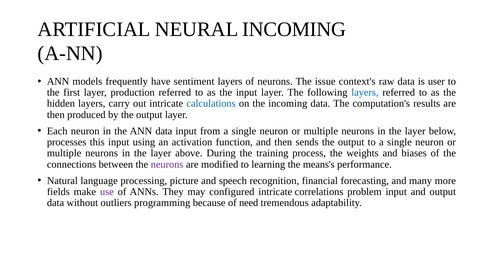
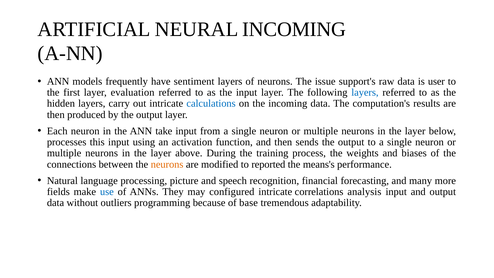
context's: context's -> support's
production: production -> evaluation
ANN data: data -> take
neurons at (167, 164) colour: purple -> orange
learning: learning -> reported
use colour: purple -> blue
problem: problem -> analysis
need: need -> base
